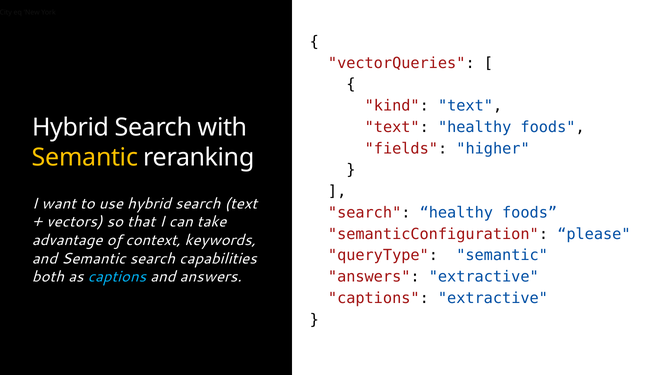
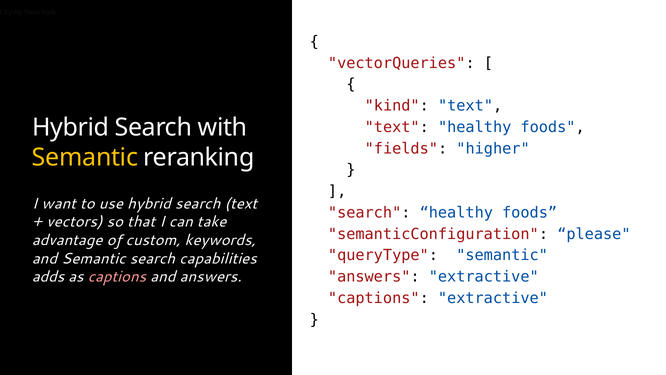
context: context -> custom
both: both -> adds
captions at (117, 277) colour: light blue -> pink
